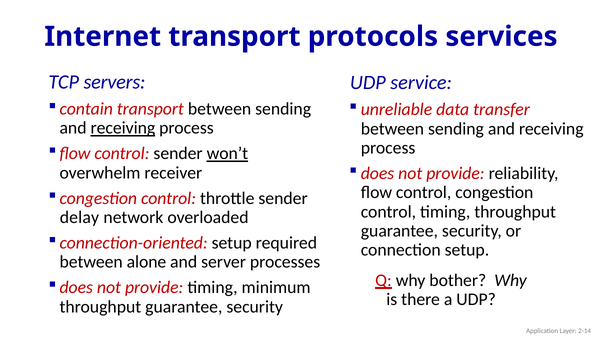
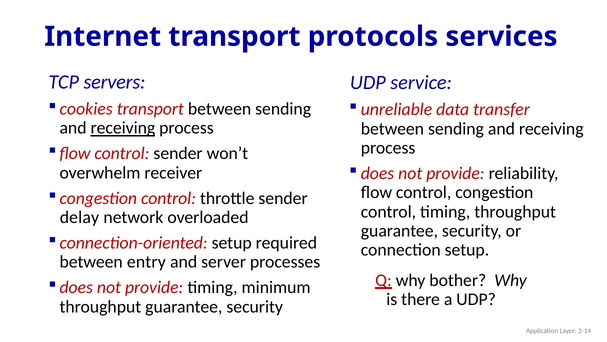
contain: contain -> cookies
won’t underline: present -> none
alone: alone -> entry
